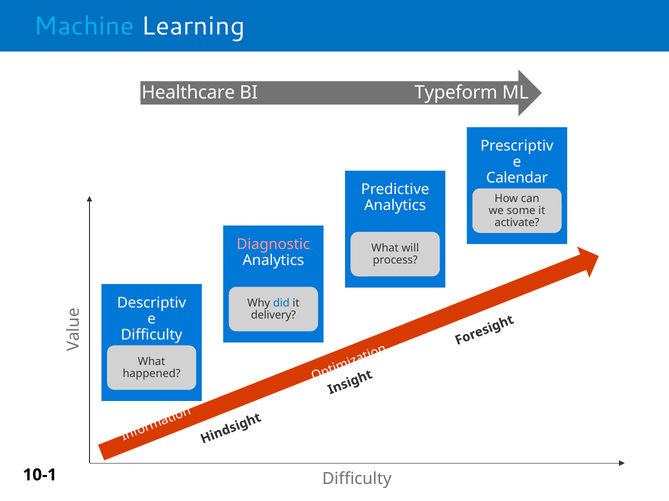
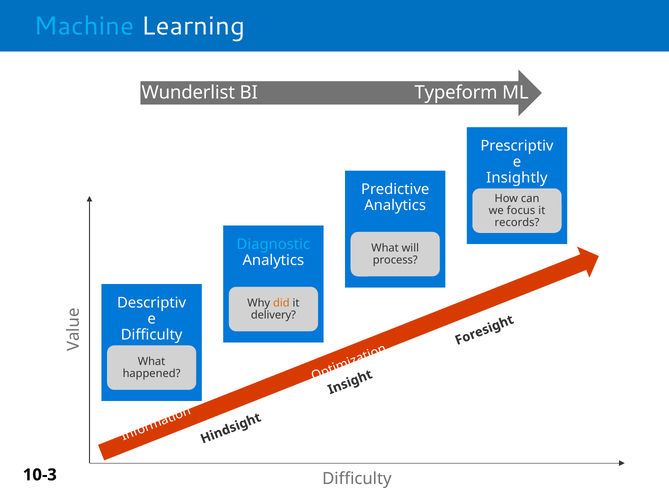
Healthcare: Healthcare -> Wunderlist
Calendar: Calendar -> Insightly
some: some -> focus
activate: activate -> records
Diagnostic colour: pink -> light blue
did colour: blue -> orange
10-1: 10-1 -> 10-3
